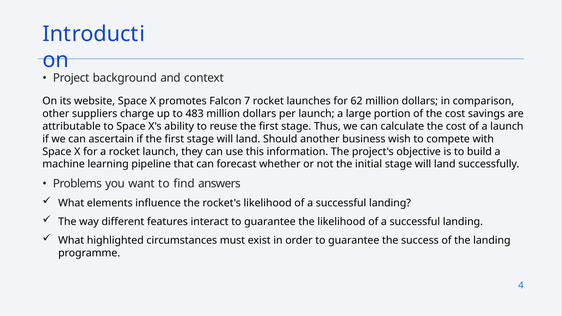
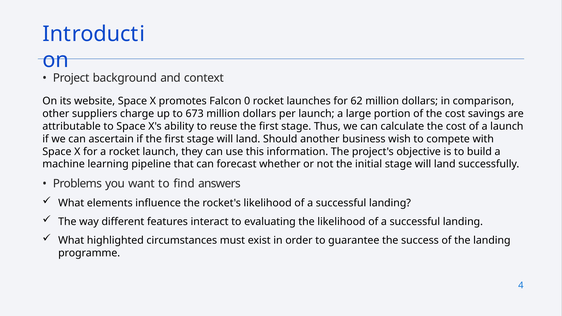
7: 7 -> 0
483: 483 -> 673
interact to guarantee: guarantee -> evaluating
